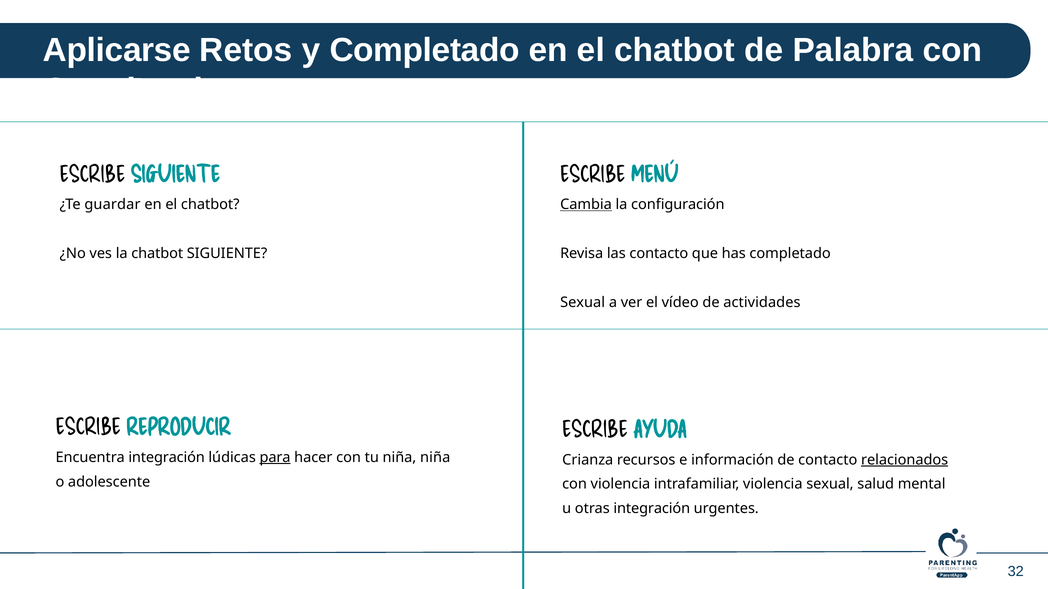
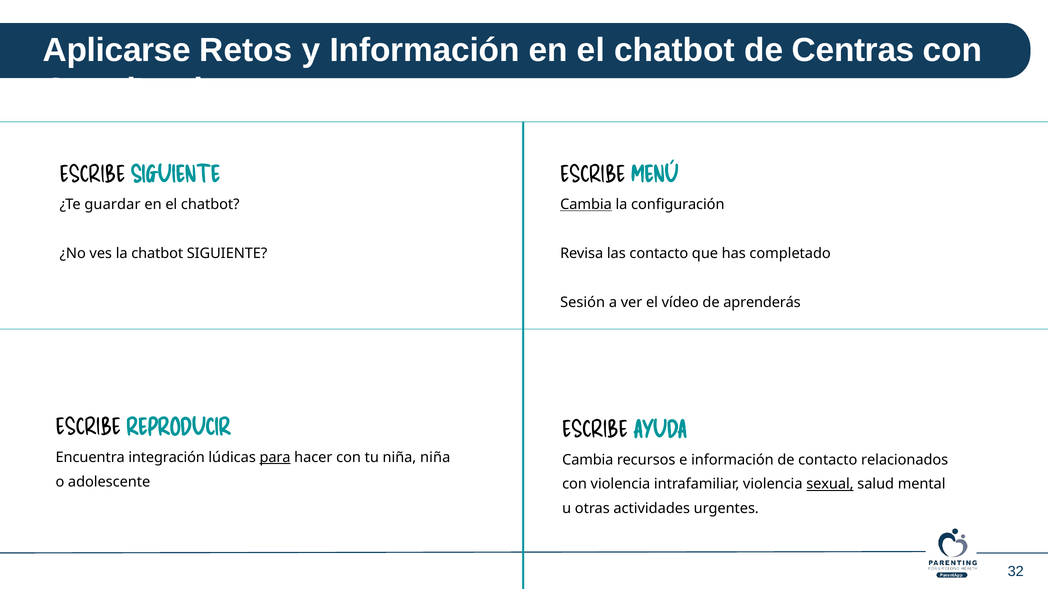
y Completado: Completado -> Información
Palabra: Palabra -> Centras
Sexual at (583, 303): Sexual -> Sesión
actividades: actividades -> aprenderás
Crianza at (588, 460): Crianza -> Cambia
relacionados underline: present -> none
sexual at (830, 485) underline: none -> present
otras integración: integración -> actividades
